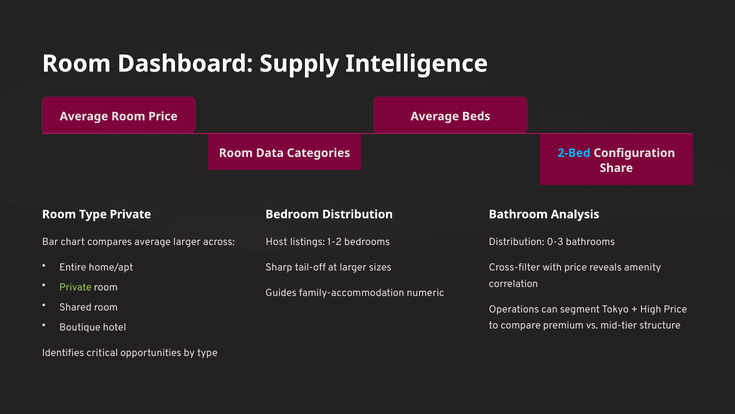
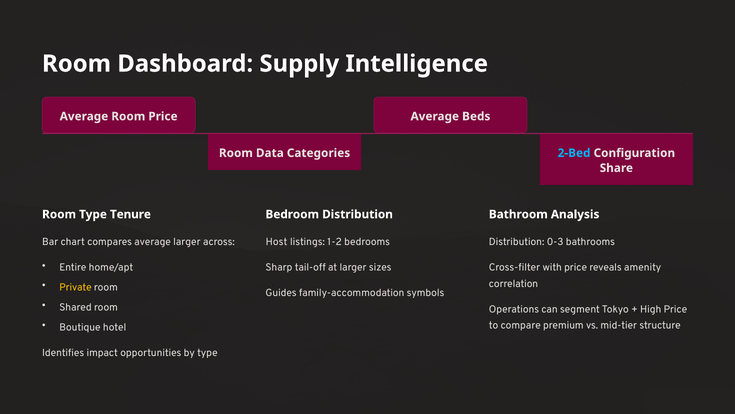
Type Private: Private -> Tenure
Private at (75, 287) colour: light green -> yellow
numeric: numeric -> symbols
critical: critical -> impact
